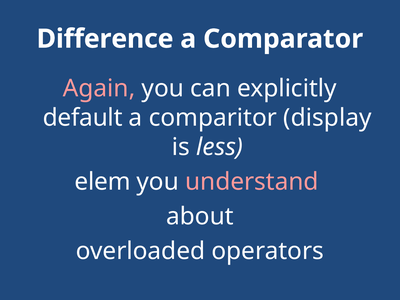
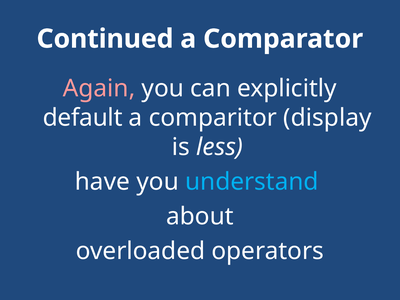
Difference: Difference -> Continued
elem: elem -> have
understand colour: pink -> light blue
